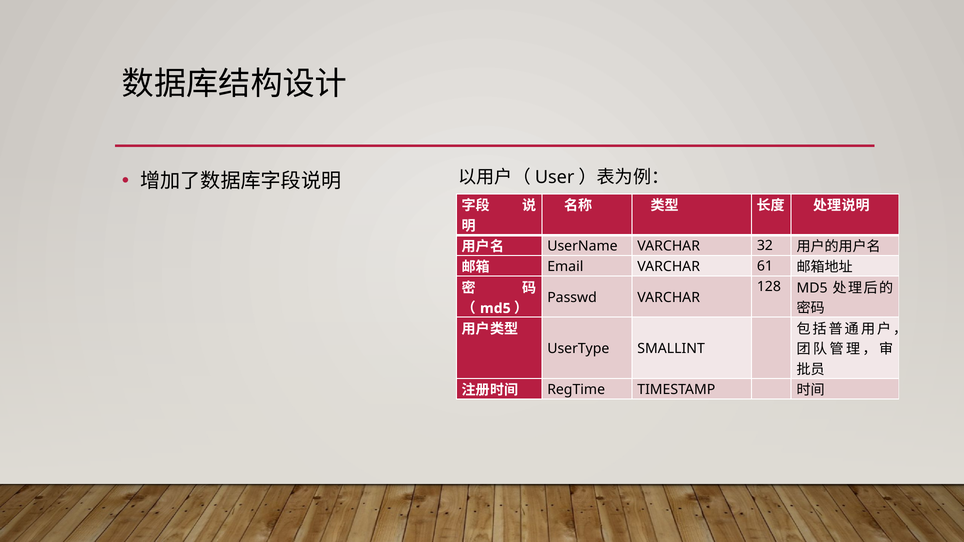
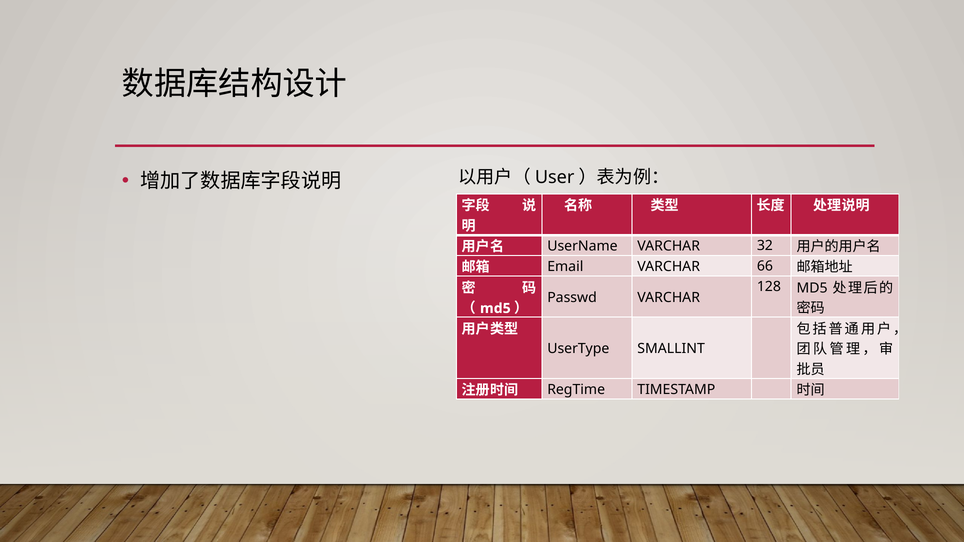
61: 61 -> 66
